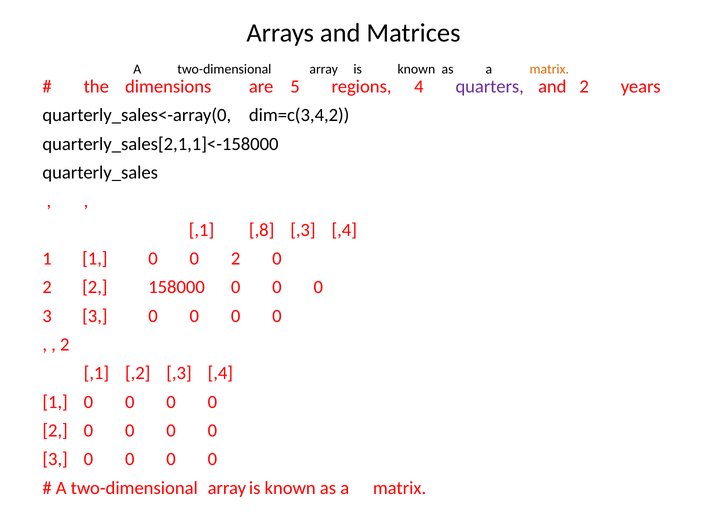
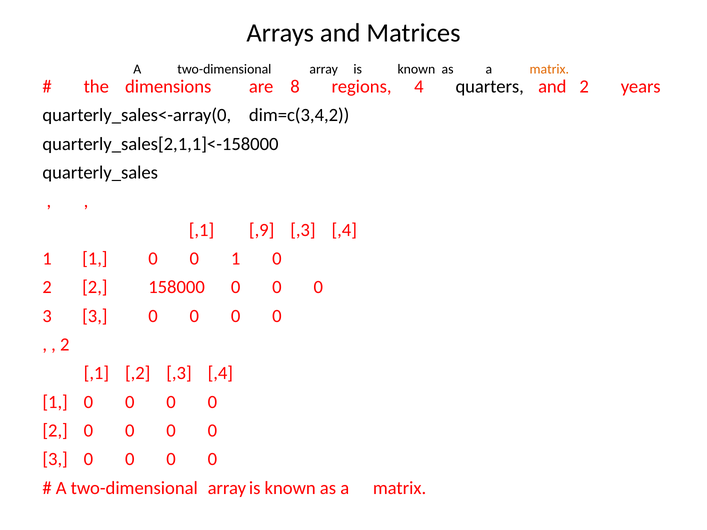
5: 5 -> 8
quarters colour: purple -> black
,8: ,8 -> ,9
1 0 0 2: 2 -> 1
